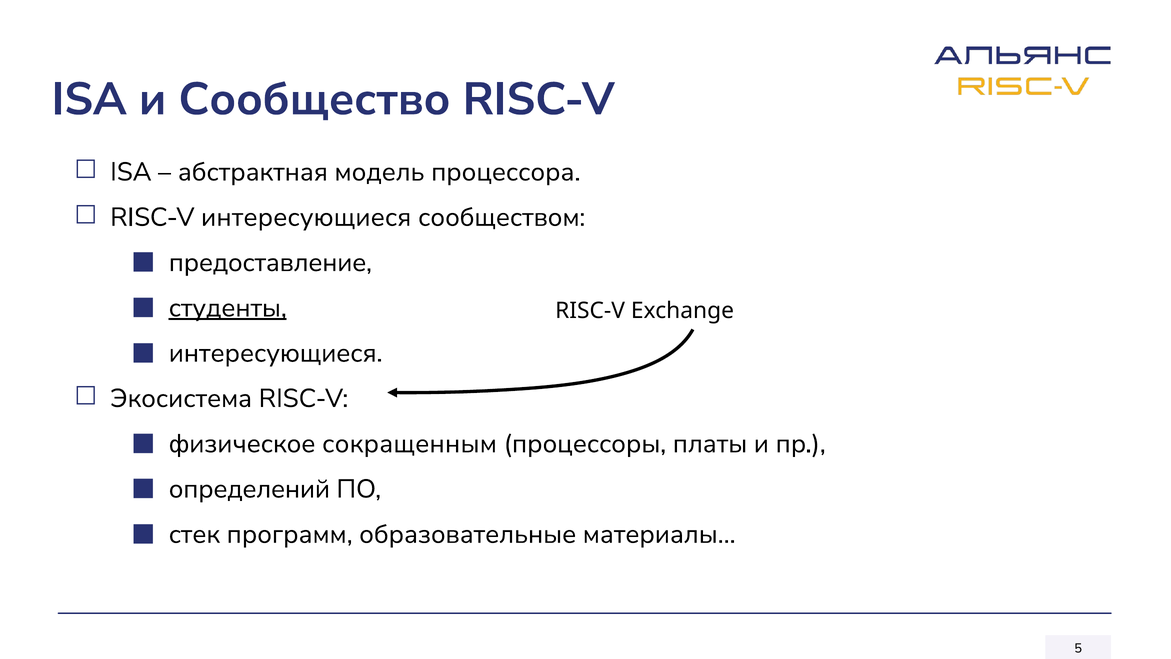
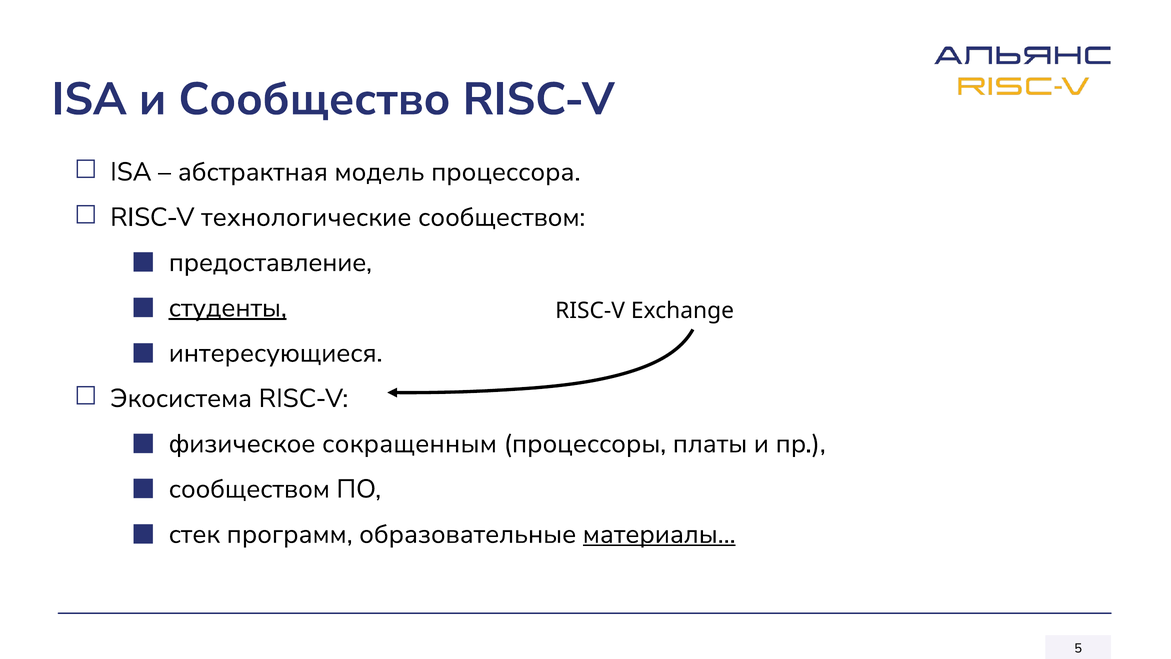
RISC-V интересующиеся: интересующиеся -> технологические
определений at (249, 489): определений -> сообществом
материалы… underline: none -> present
